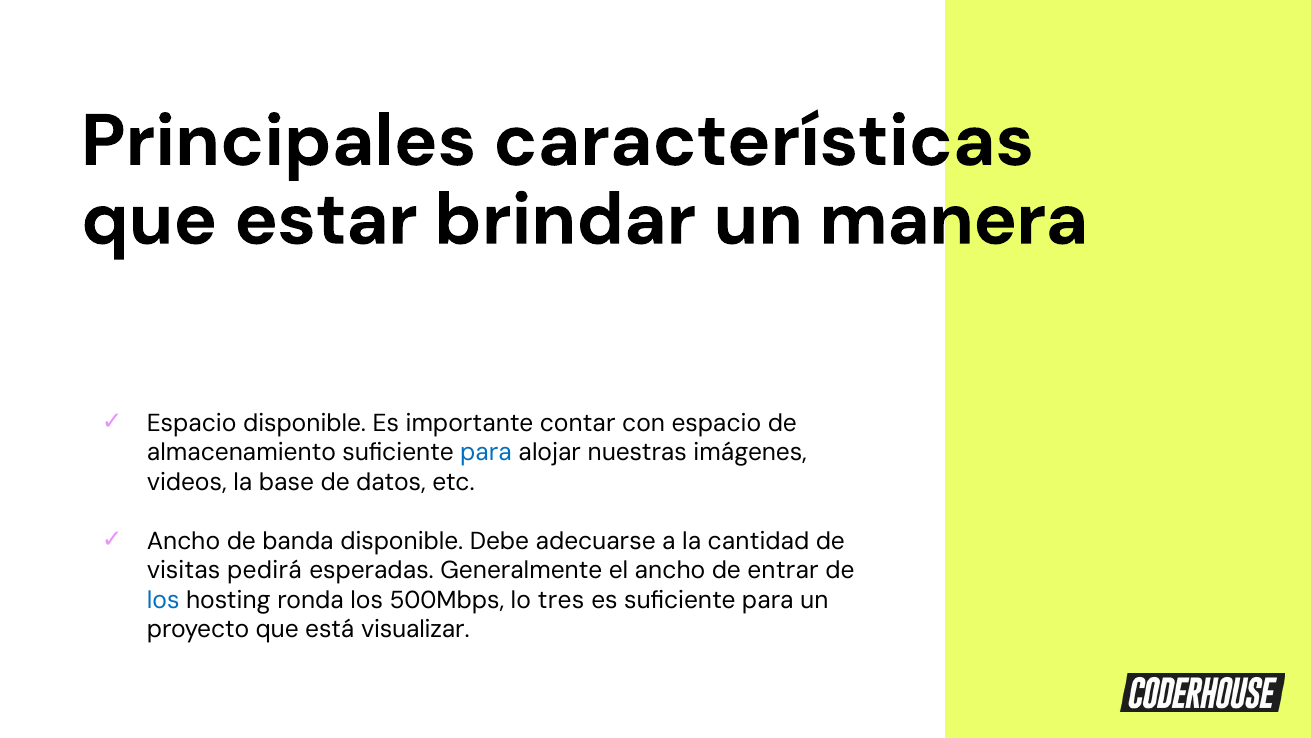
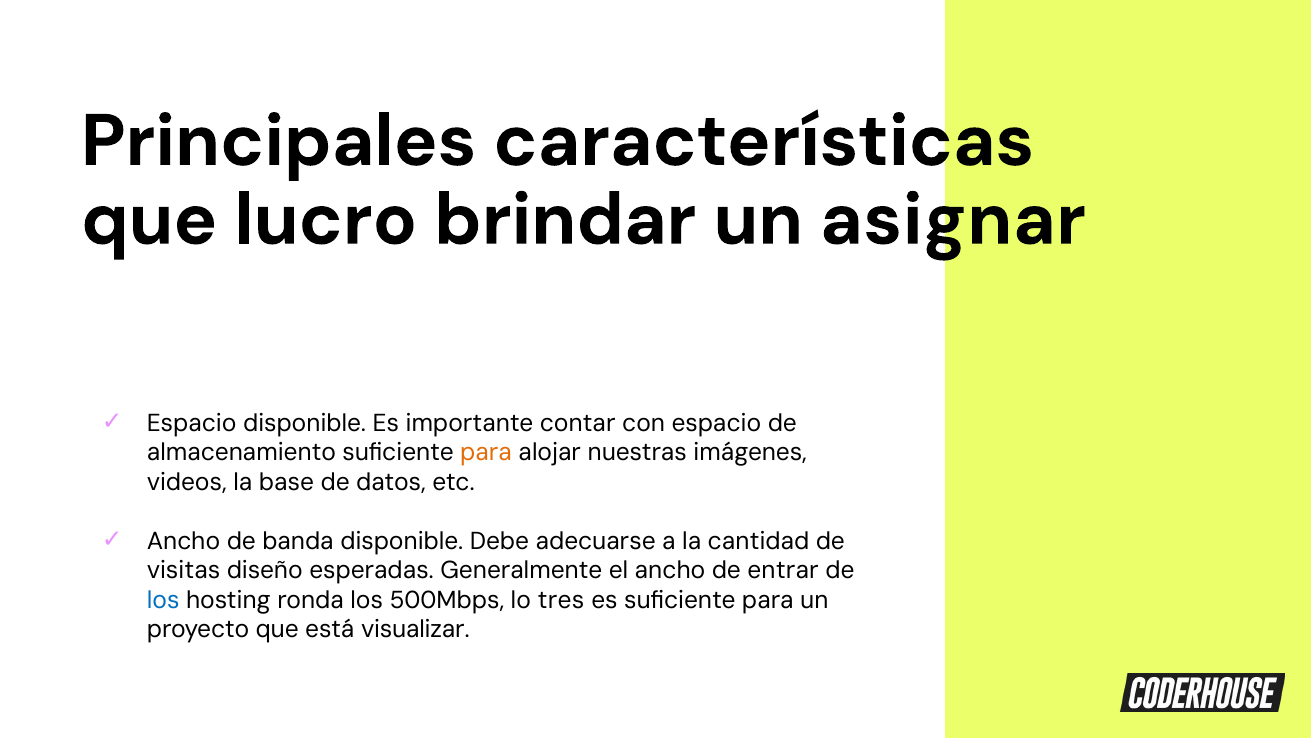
estar: estar -> lucro
manera: manera -> asignar
para at (486, 452) colour: blue -> orange
pedirá: pedirá -> diseño
